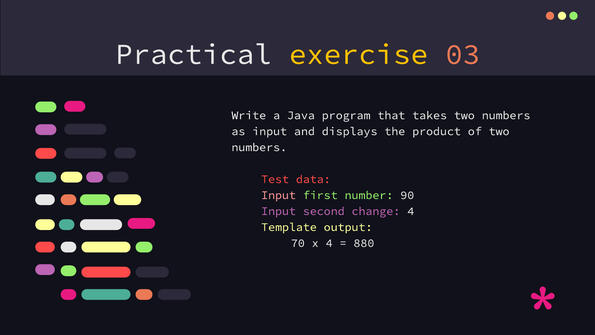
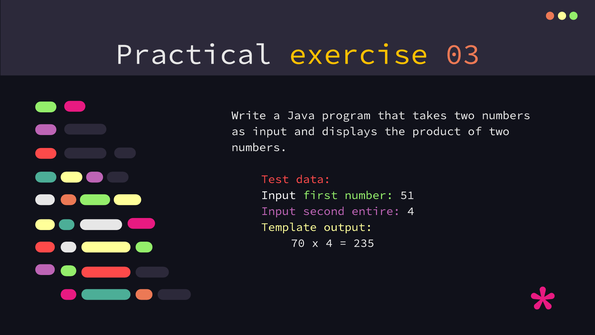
Input at (279, 195) colour: pink -> white
90: 90 -> 51
change: change -> entire
880: 880 -> 235
